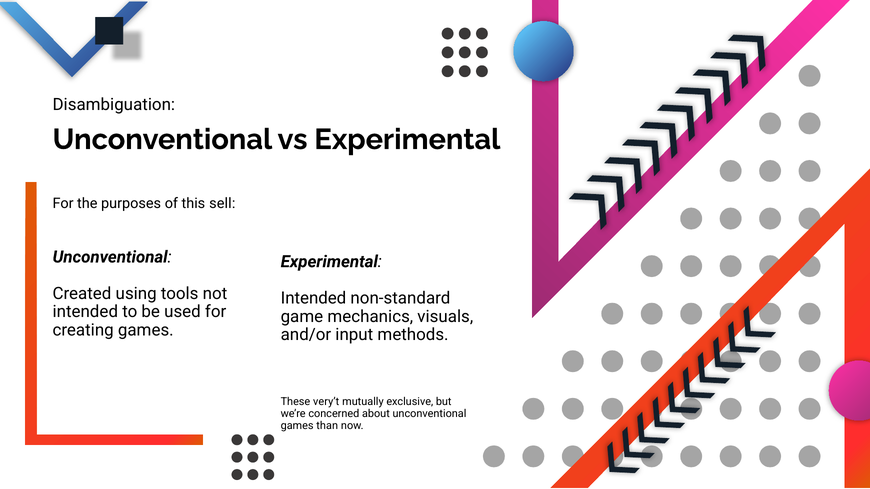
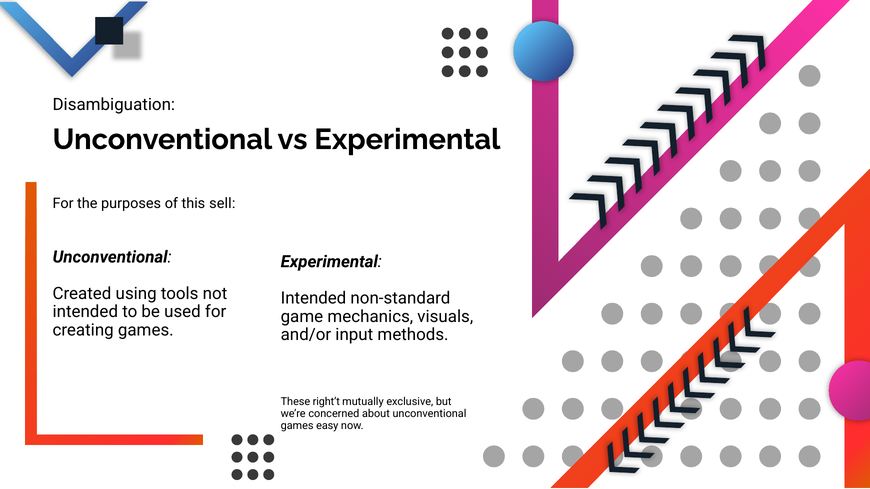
very’t: very’t -> right’t
than: than -> easy
